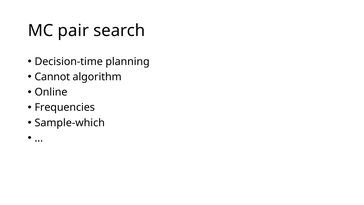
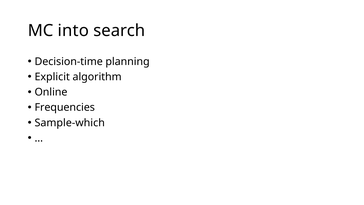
pair: pair -> into
Cannot: Cannot -> Explicit
